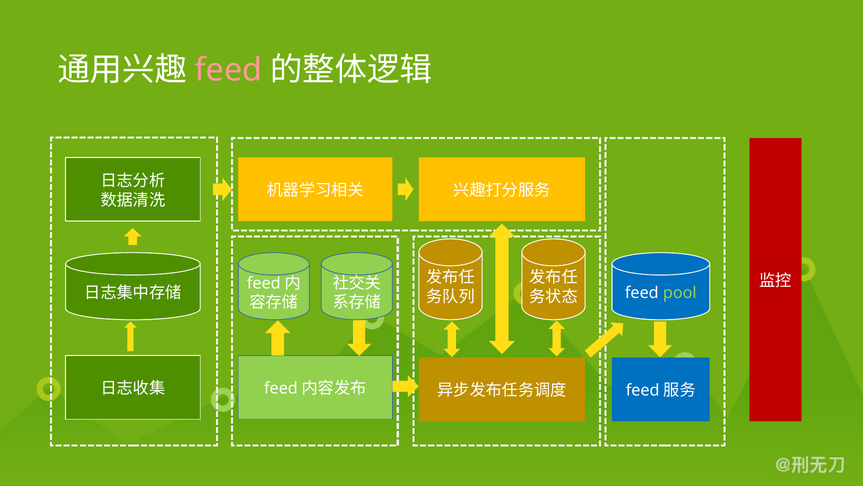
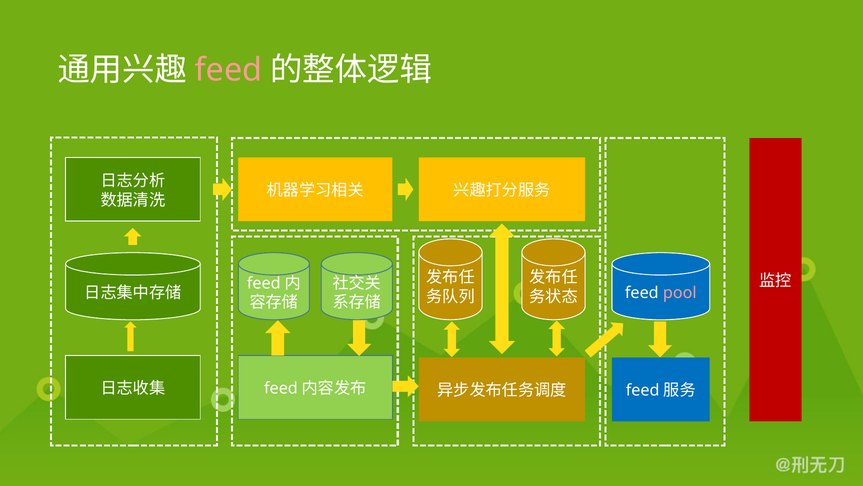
pool colour: light green -> pink
